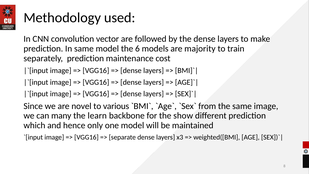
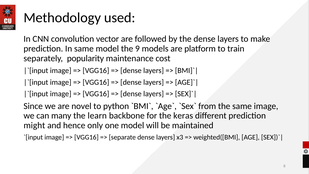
6: 6 -> 9
majority: majority -> platform
separately prediction: prediction -> popularity
various: various -> python
show: show -> keras
which: which -> might
